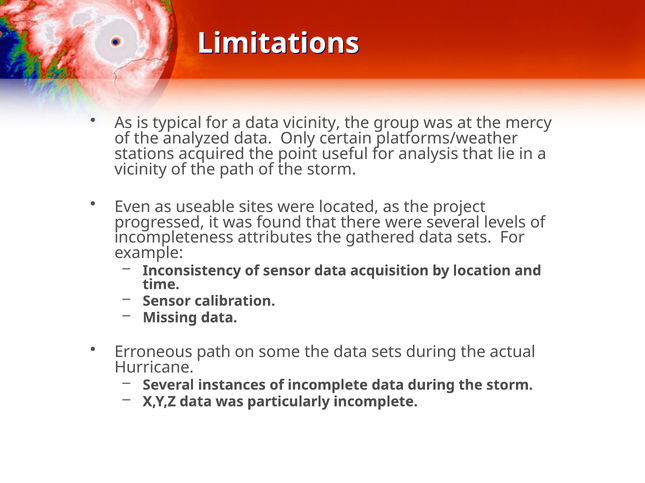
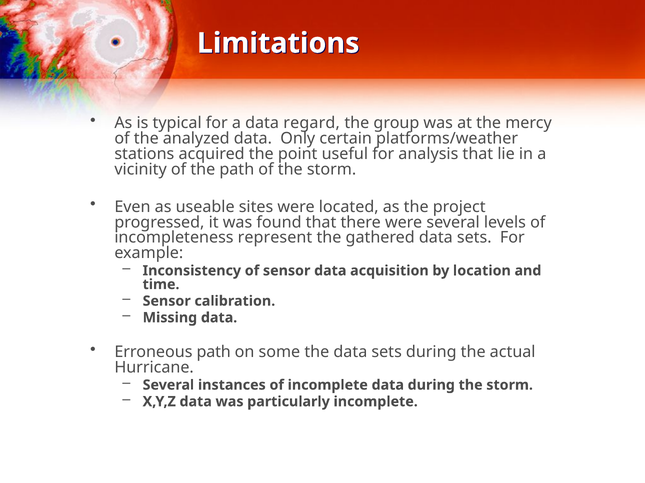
data vicinity: vicinity -> regard
attributes: attributes -> represent
